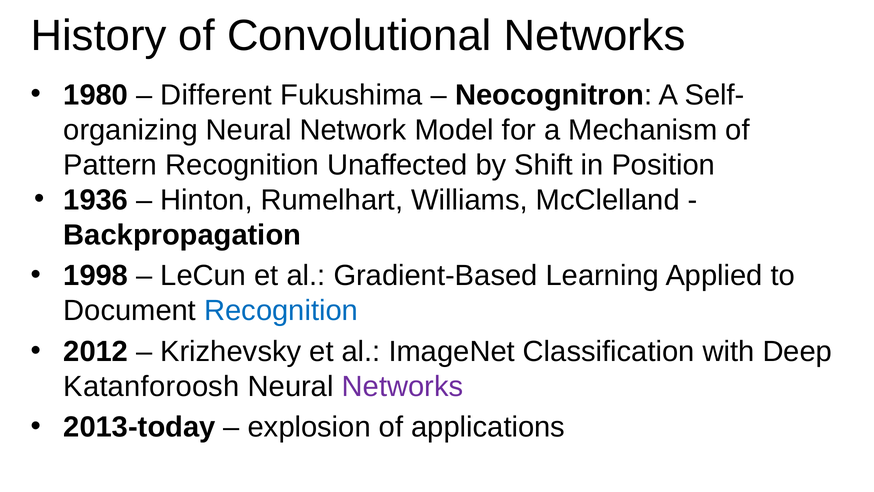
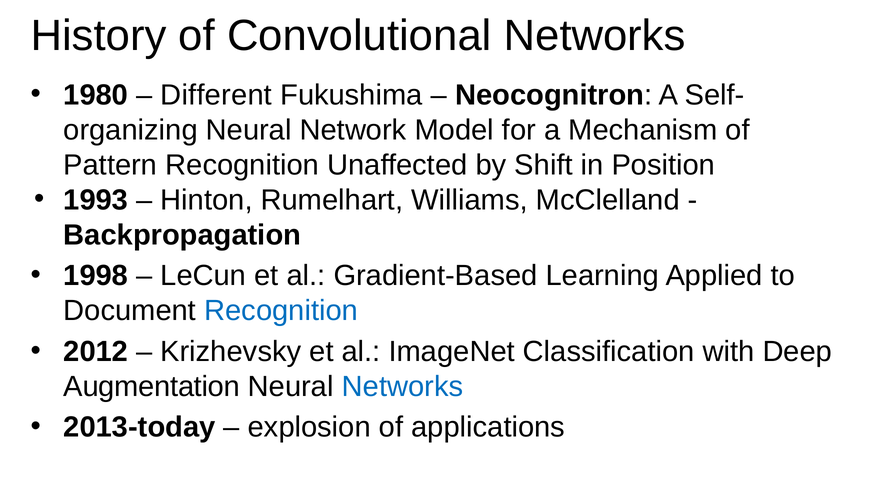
1936: 1936 -> 1993
Katanforoosh: Katanforoosh -> Augmentation
Networks at (402, 386) colour: purple -> blue
